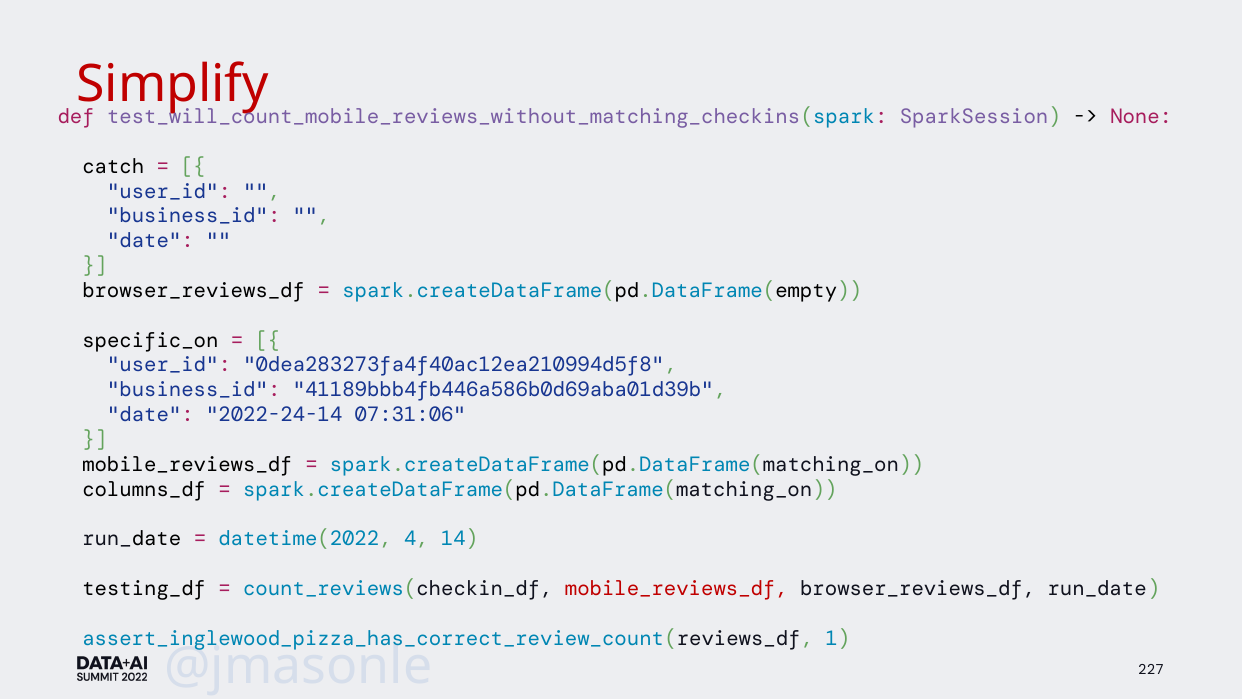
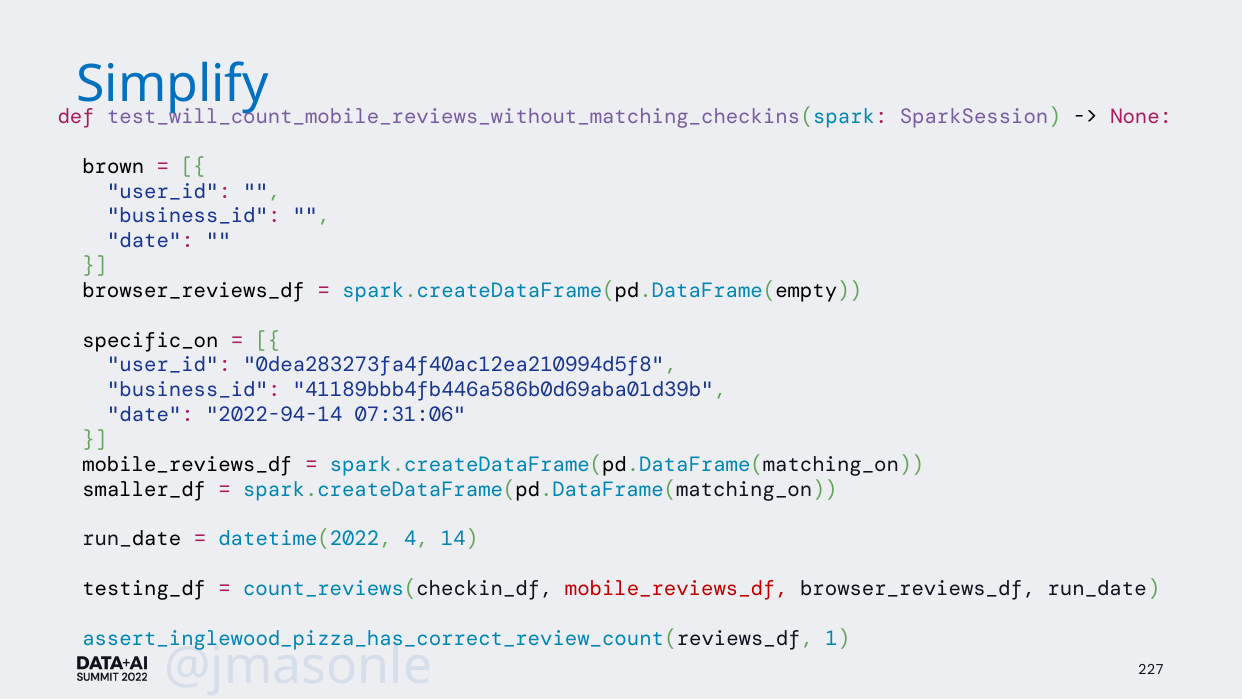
Simplify colour: red -> blue
catch: catch -> brown
2022-24-14: 2022-24-14 -> 2022-94-14
columns_df: columns_df -> smaller_df
